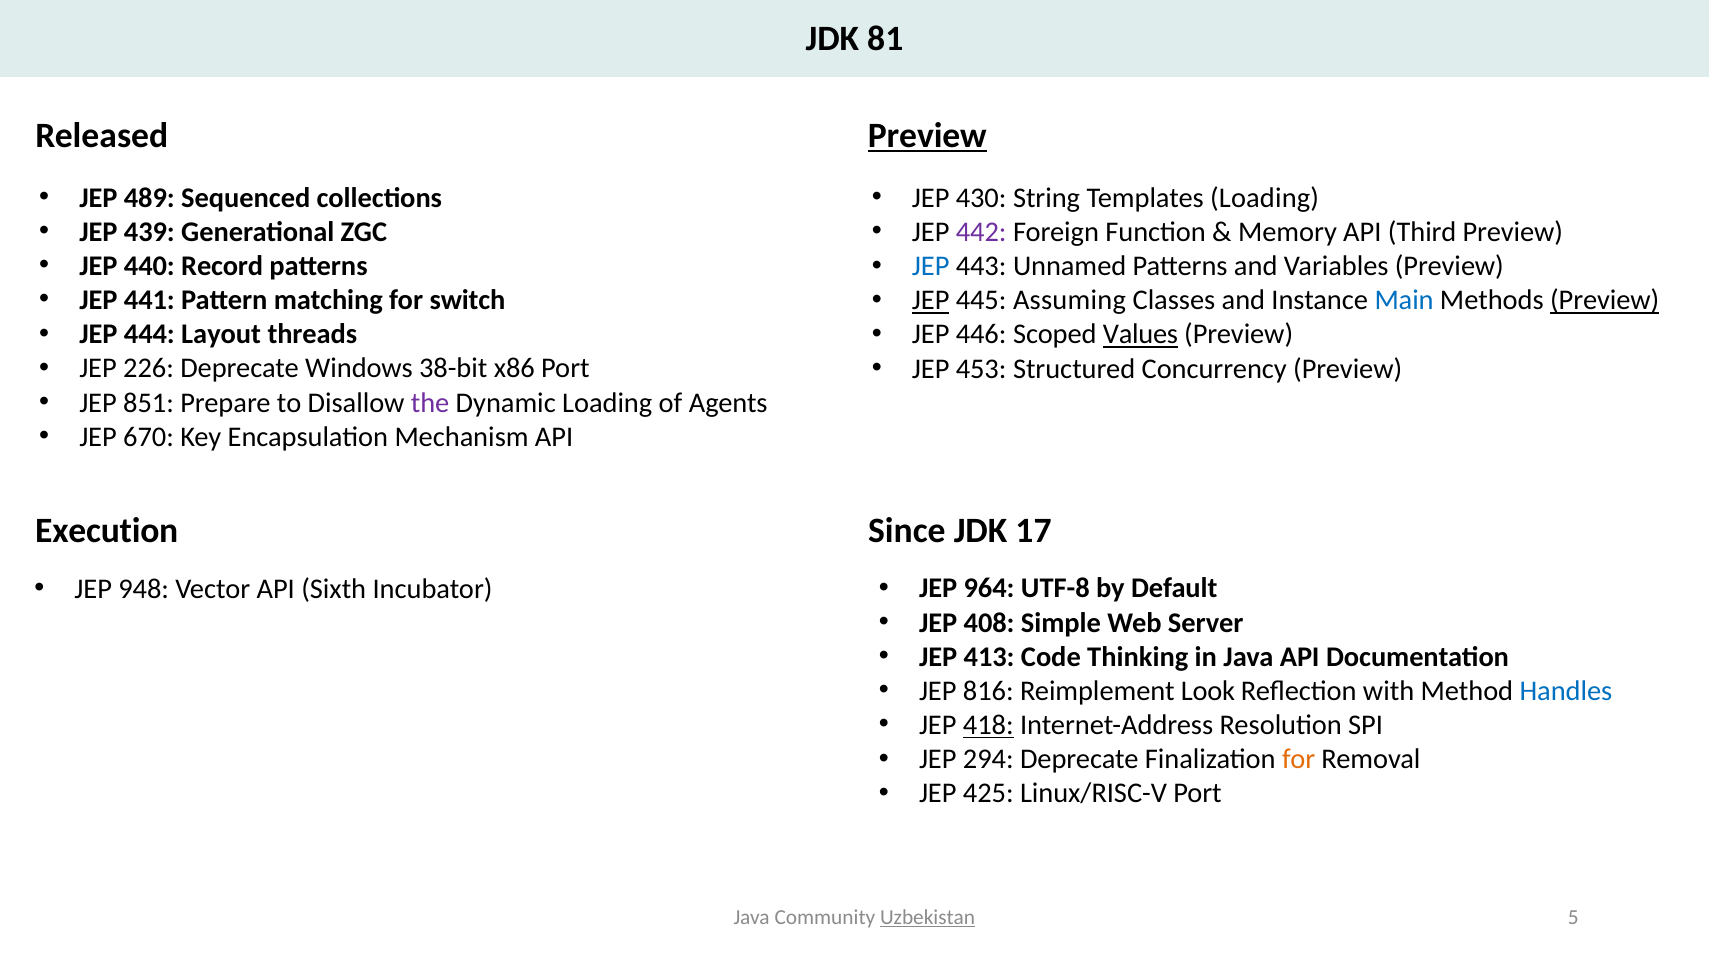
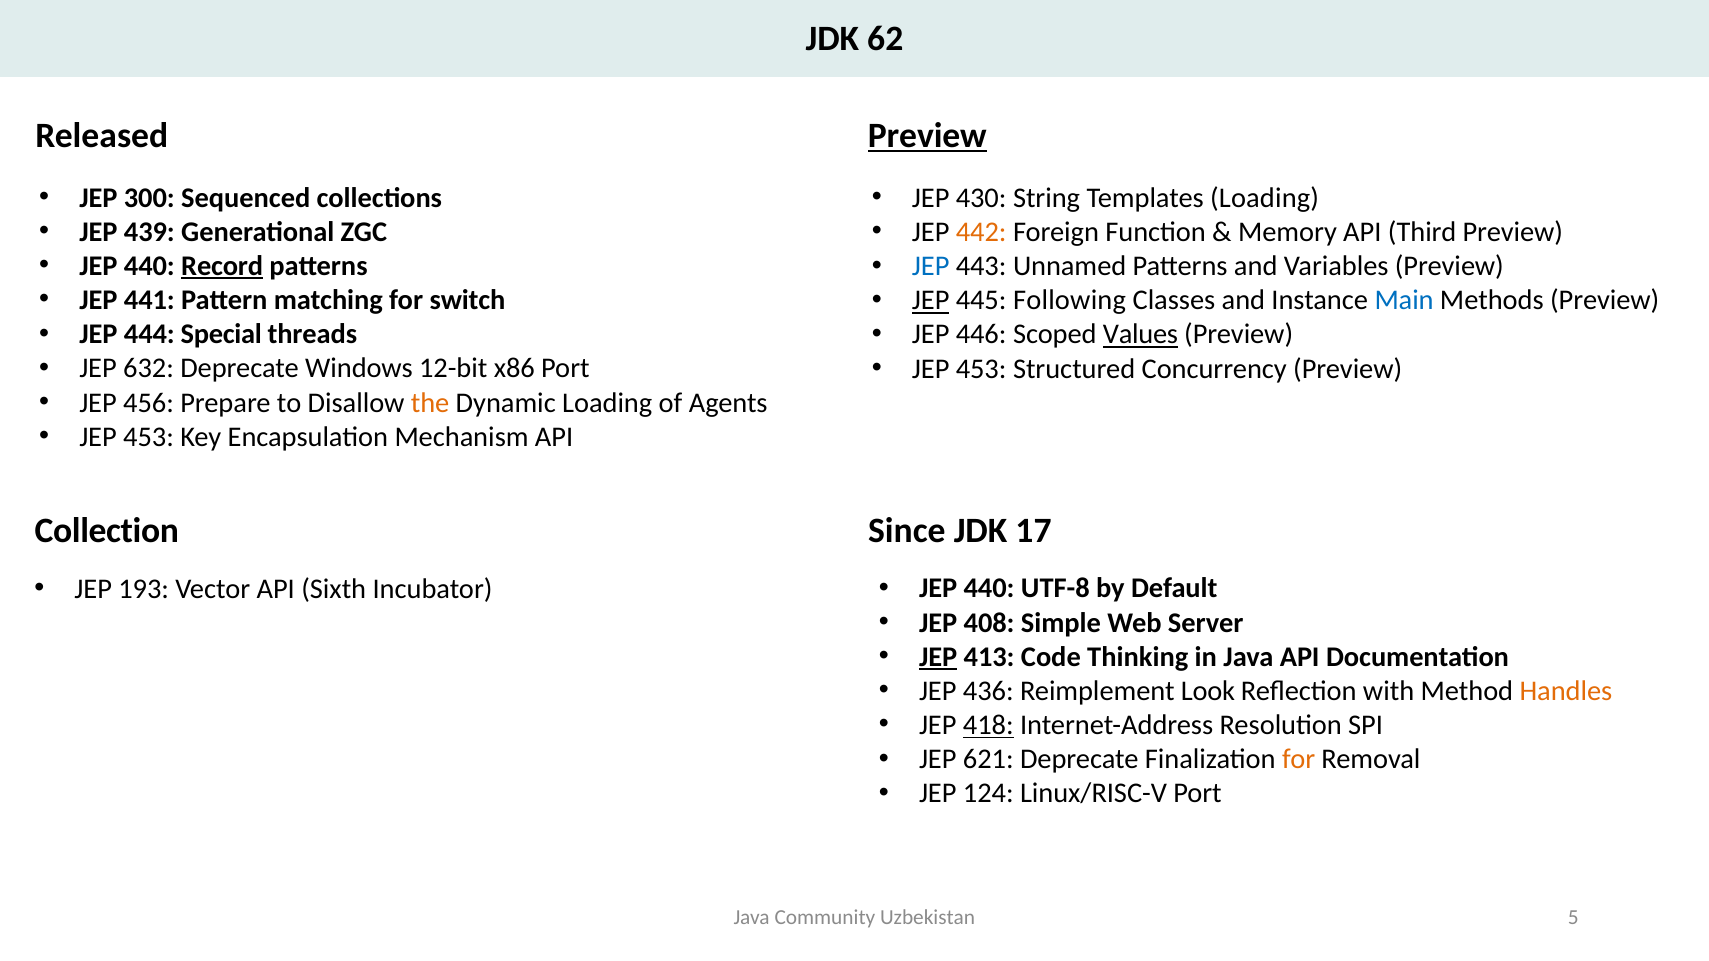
81: 81 -> 62
489: 489 -> 300
442 colour: purple -> orange
Record underline: none -> present
Assuming: Assuming -> Following
Preview at (1605, 301) underline: present -> none
Layout: Layout -> Special
226: 226 -> 632
38-bit: 38-bit -> 12-bit
851: 851 -> 456
the colour: purple -> orange
670 at (149, 437): 670 -> 453
Execution: Execution -> Collection
948: 948 -> 193
964 at (989, 589): 964 -> 440
JEP at (938, 657) underline: none -> present
816: 816 -> 436
Handles colour: blue -> orange
294: 294 -> 621
425: 425 -> 124
Uzbekistan underline: present -> none
